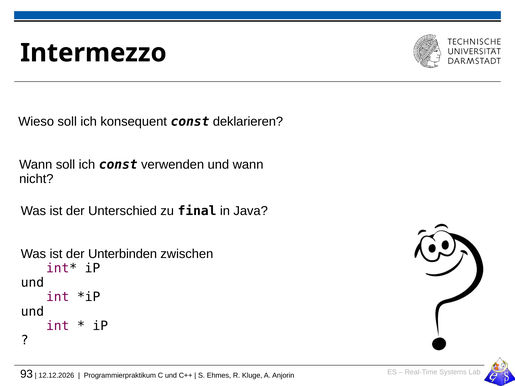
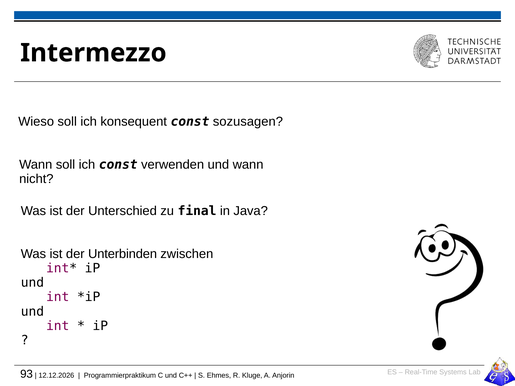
deklarieren: deklarieren -> sozusagen
